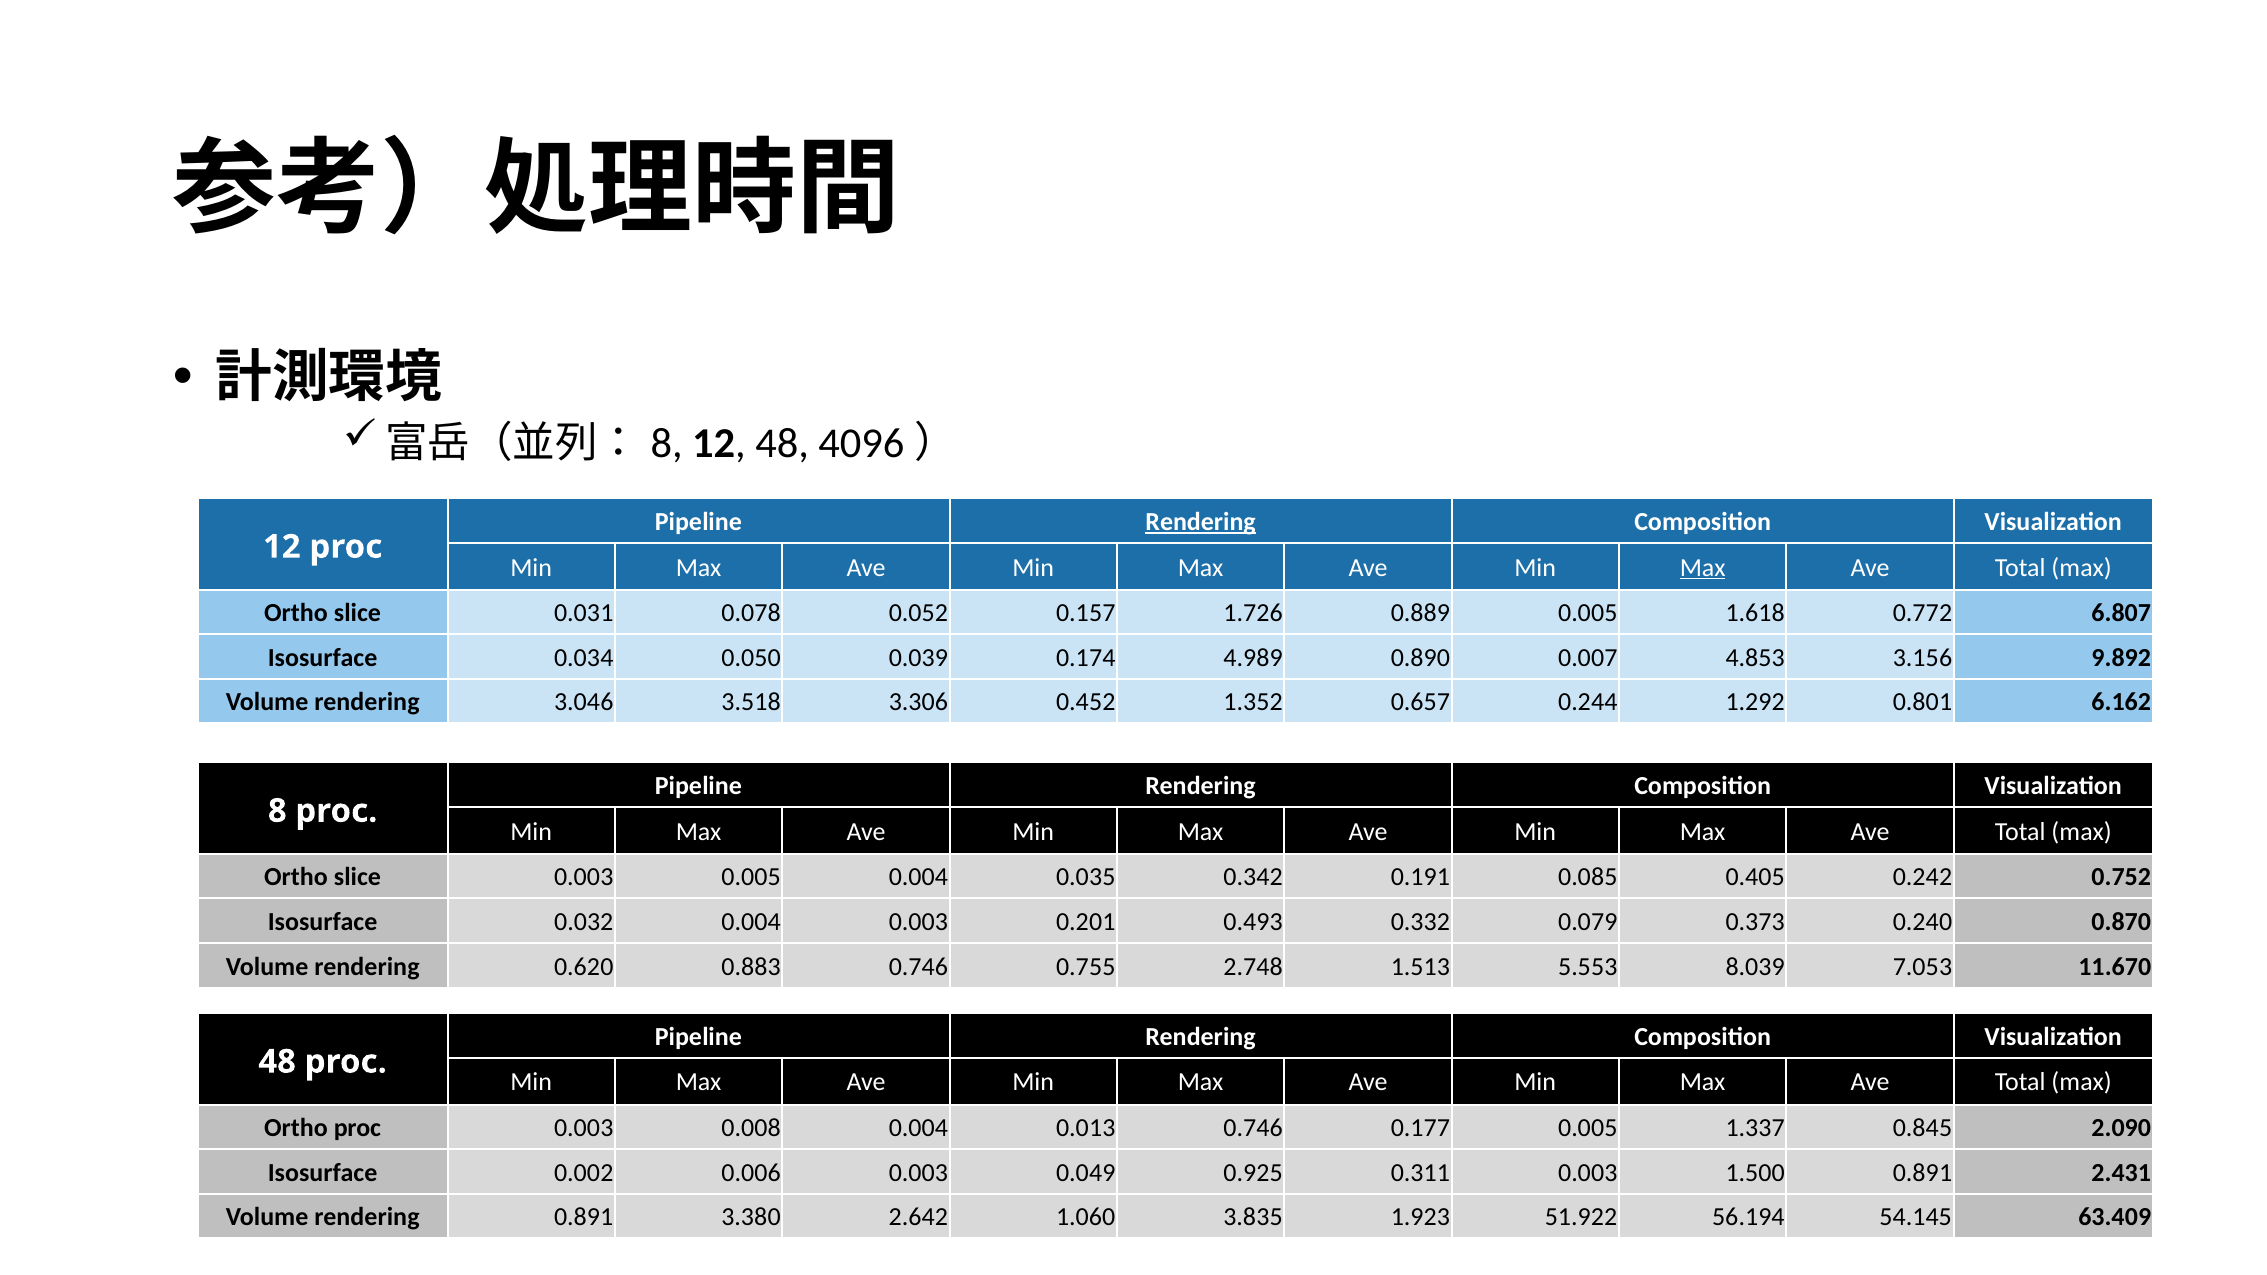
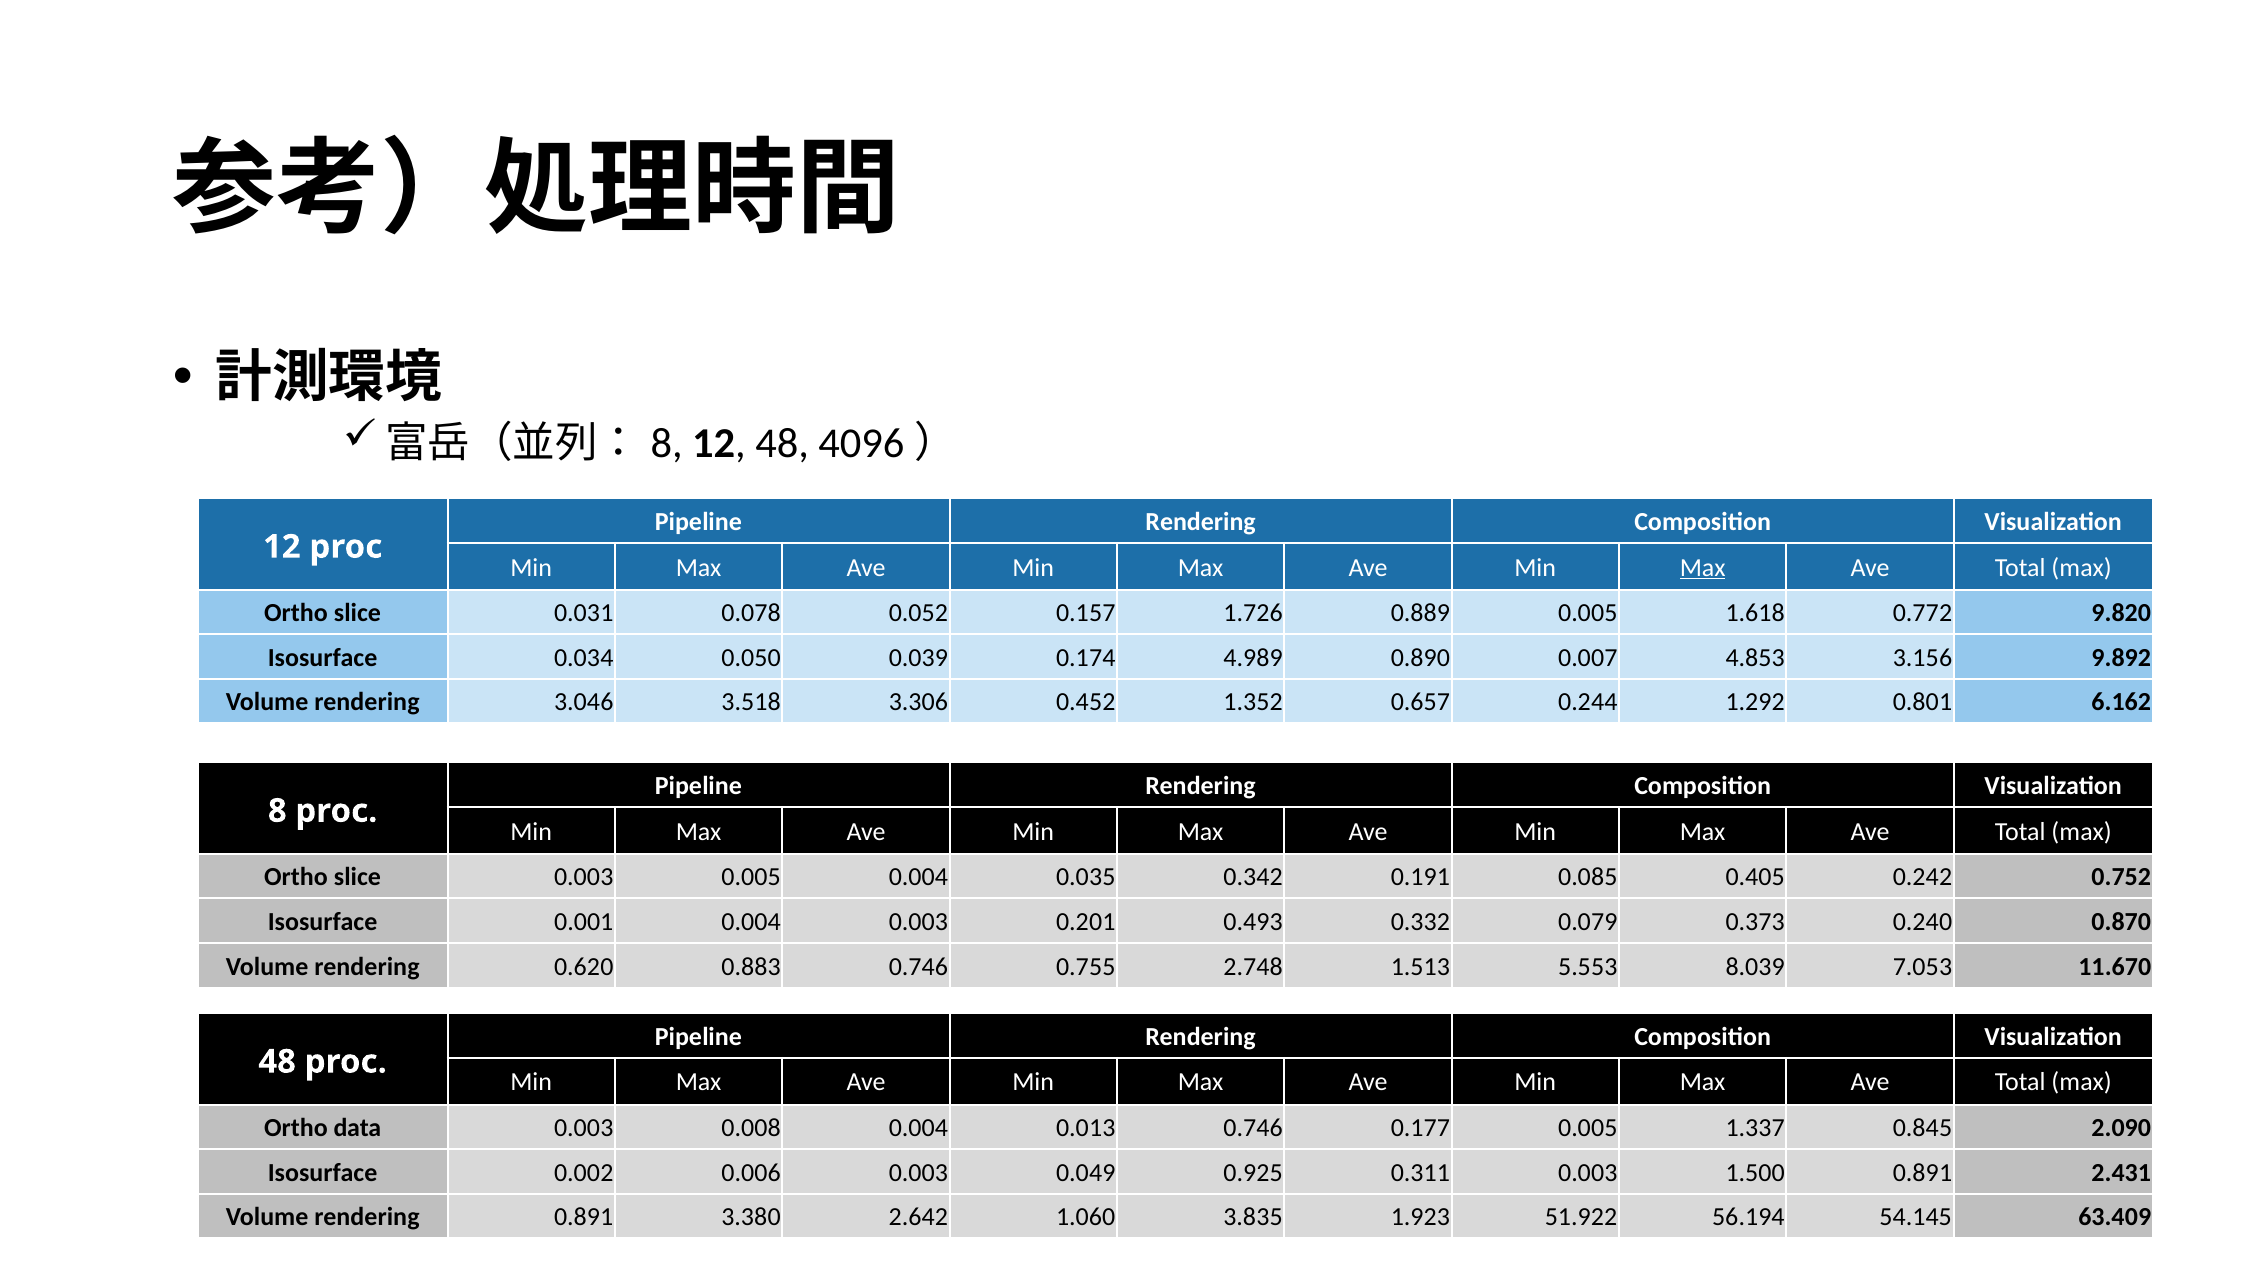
Rendering at (1201, 522) underline: present -> none
6.807: 6.807 -> 9.820
0.032: 0.032 -> 0.001
Ortho proc: proc -> data
